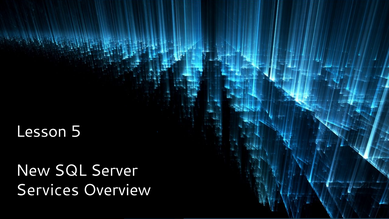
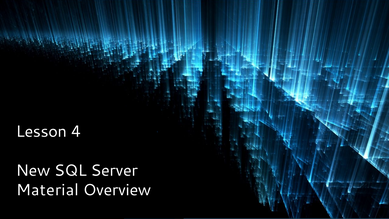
5: 5 -> 4
Services: Services -> Material
